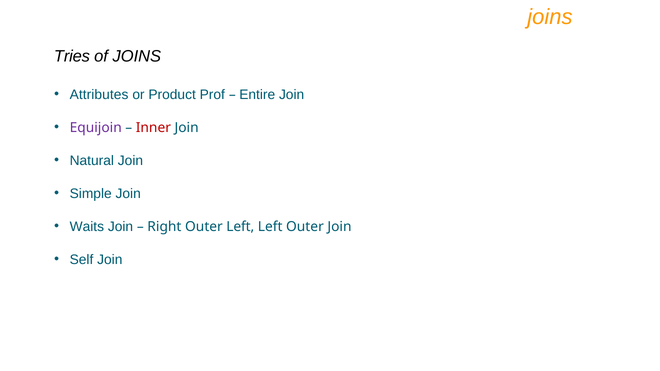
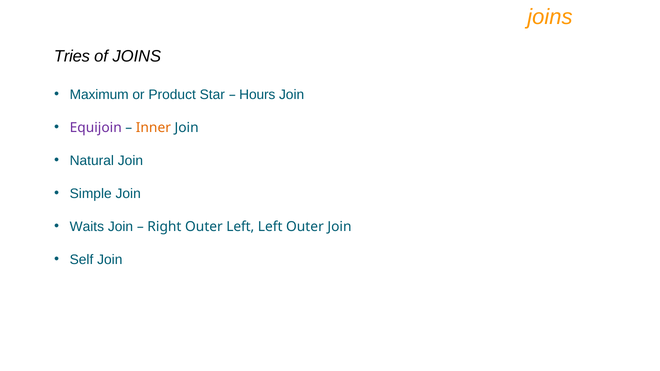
Attributes: Attributes -> Maximum
Prof: Prof -> Star
Entire: Entire -> Hours
Inner colour: red -> orange
